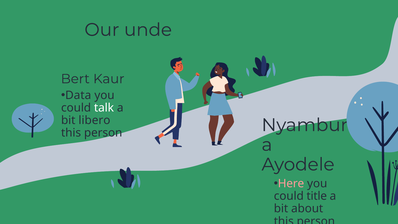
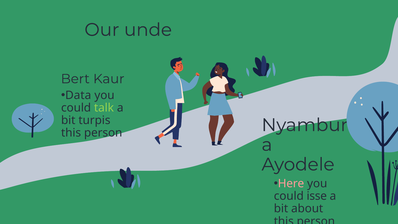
talk colour: white -> light green
libero: libero -> turpis
title: title -> isse
